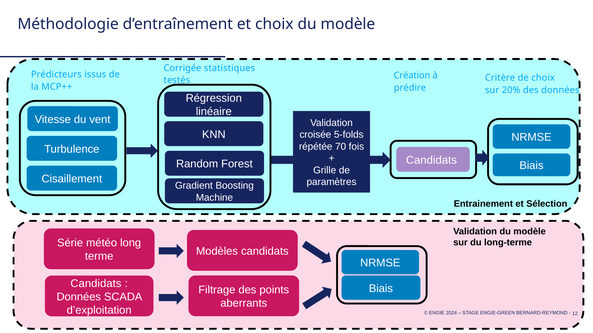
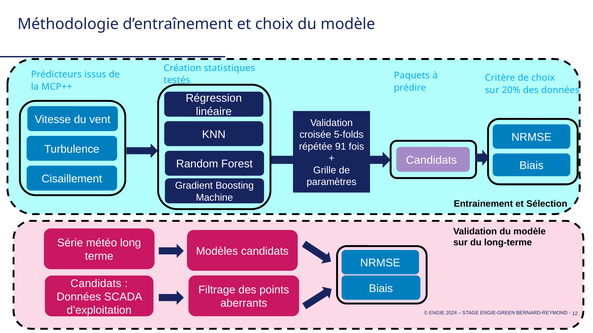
Corrigée: Corrigée -> Création
Création: Création -> Paquets
70: 70 -> 91
